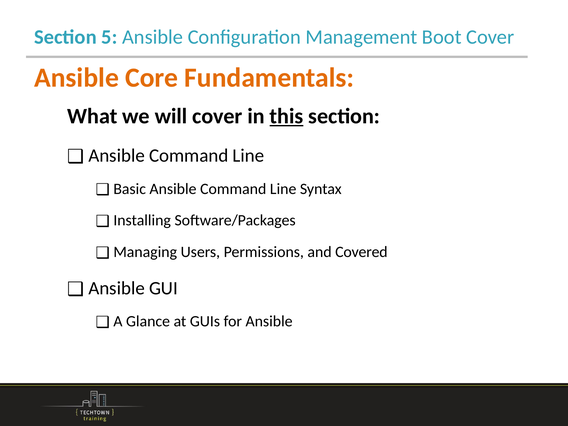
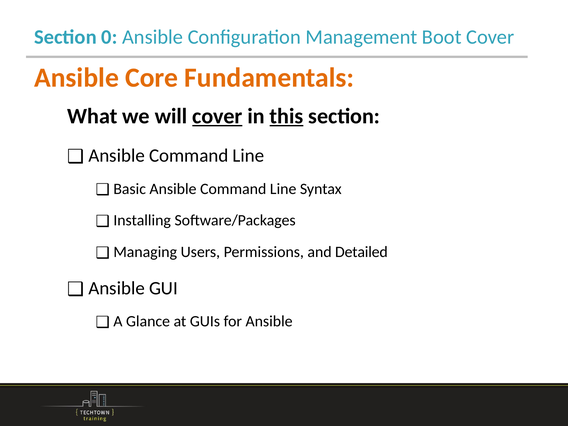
5: 5 -> 0
cover at (217, 116) underline: none -> present
Covered: Covered -> Detailed
